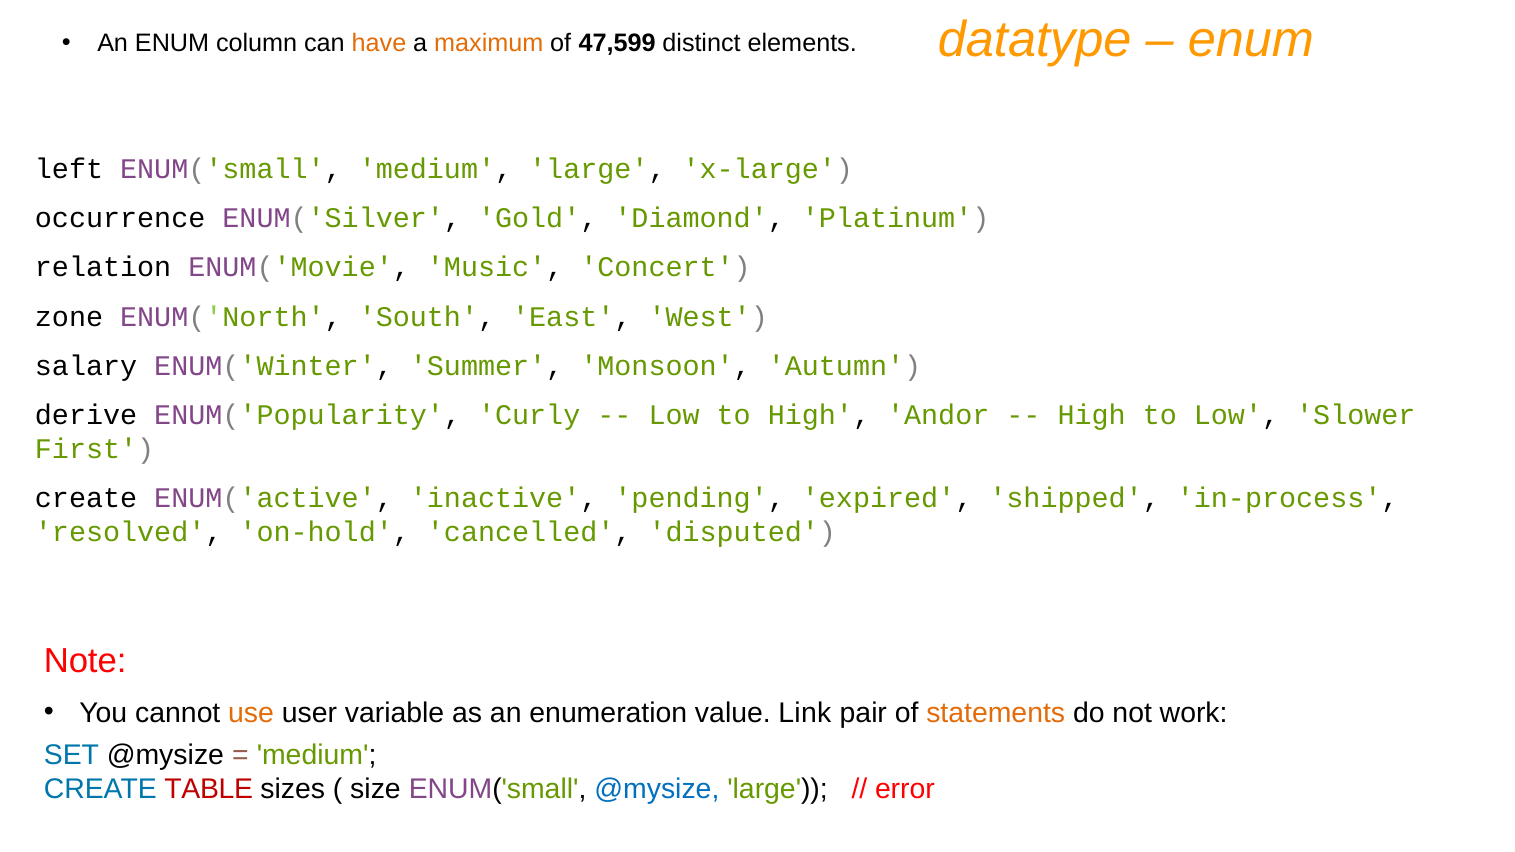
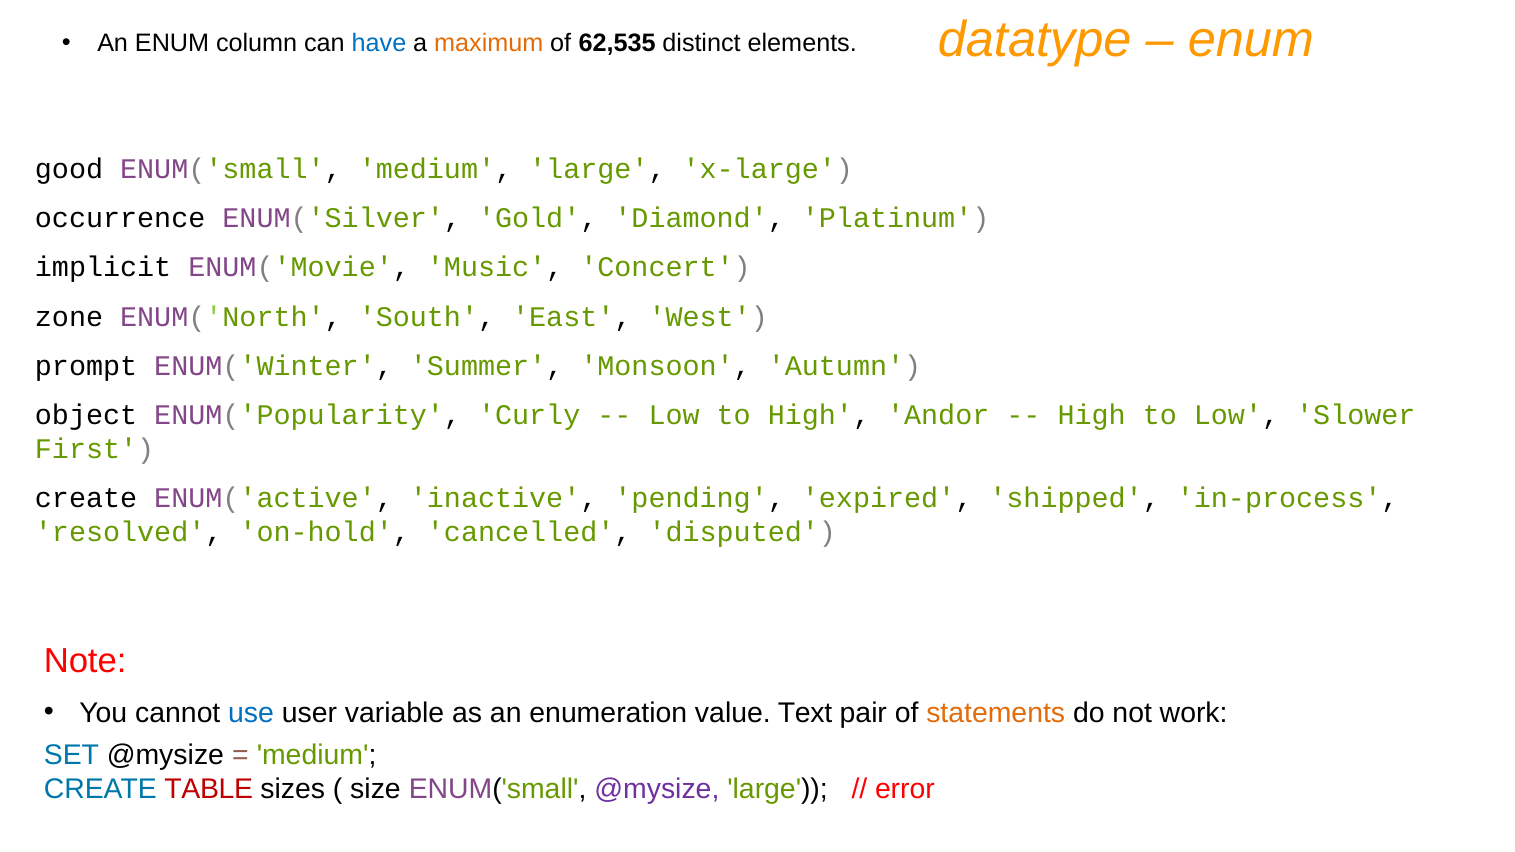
have colour: orange -> blue
47,599: 47,599 -> 62,535
left: left -> good
relation: relation -> implicit
salary: salary -> prompt
derive: derive -> object
use colour: orange -> blue
Link: Link -> Text
@mysize at (657, 789) colour: blue -> purple
